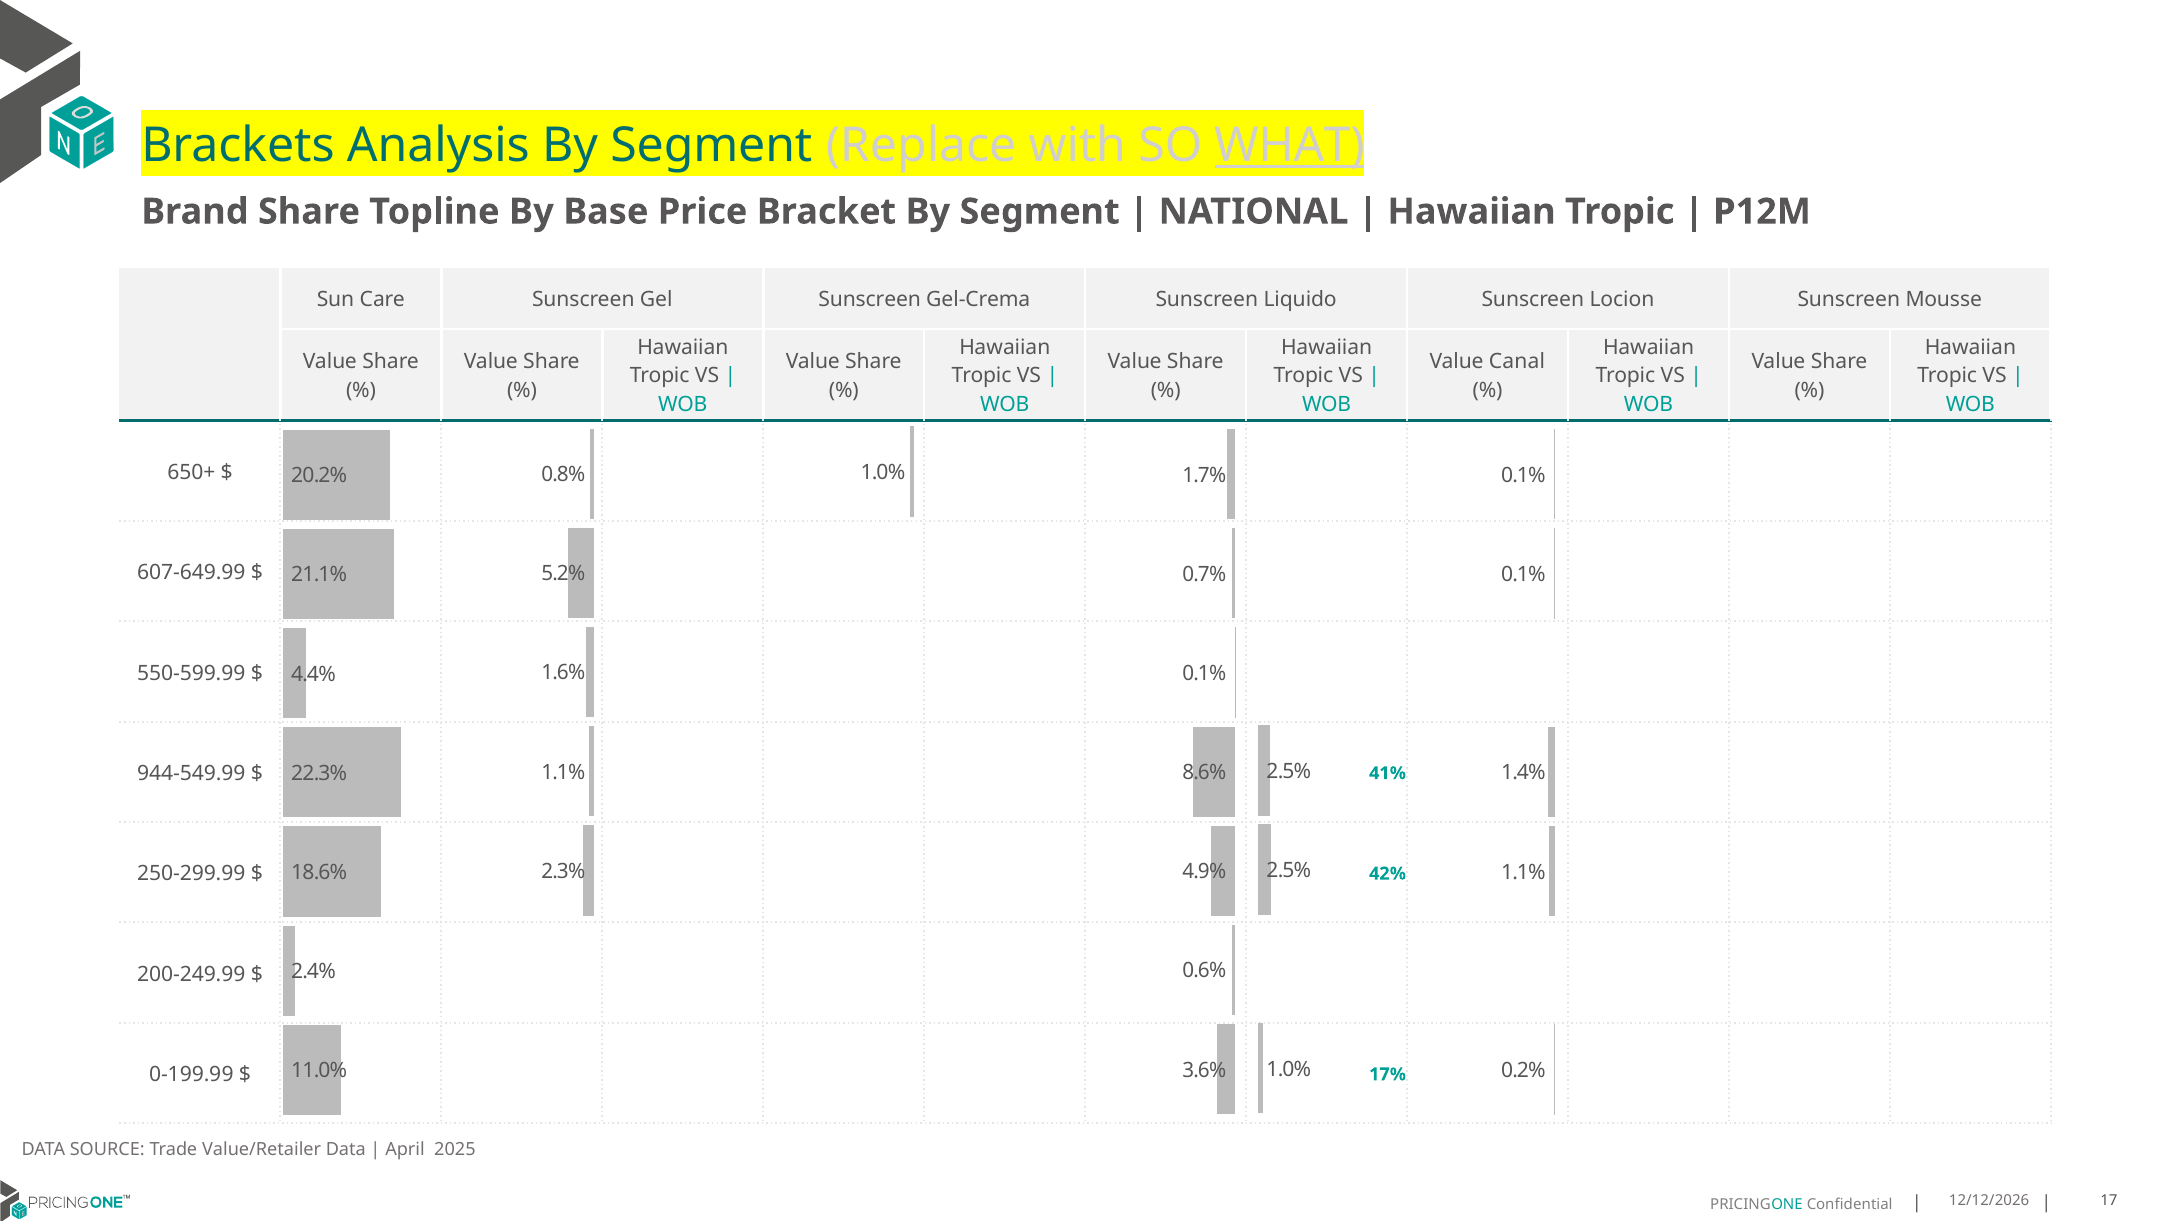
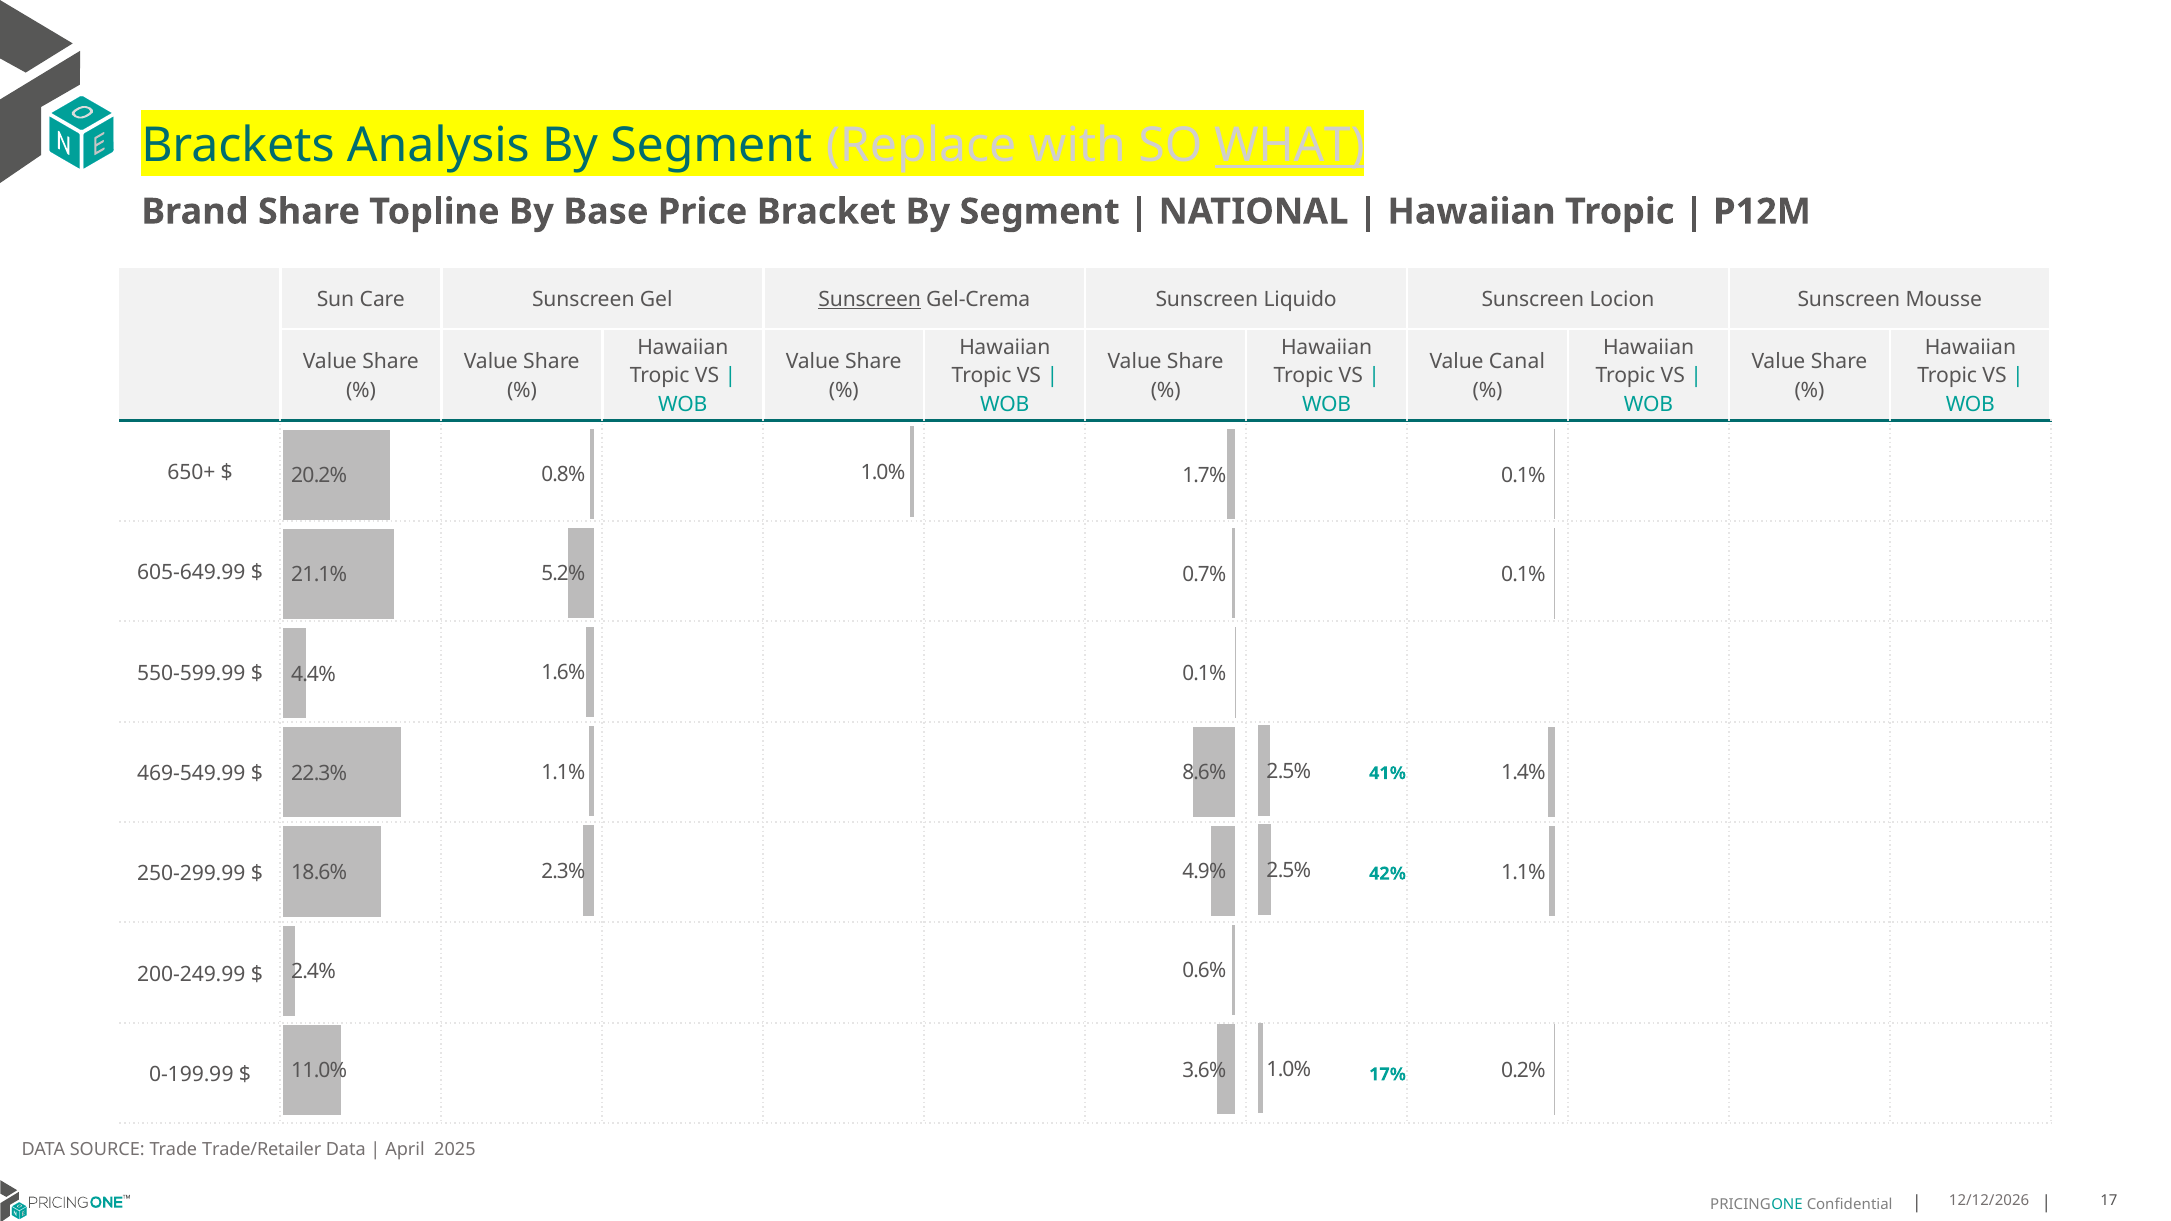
Sunscreen at (870, 299) underline: none -> present
607-649.99: 607-649.99 -> 605-649.99
944-549.99: 944-549.99 -> 469-549.99
Value/Retailer: Value/Retailer -> Trade/Retailer
